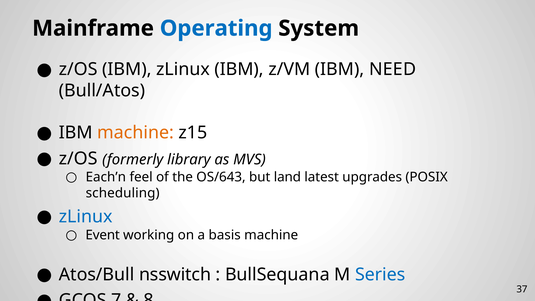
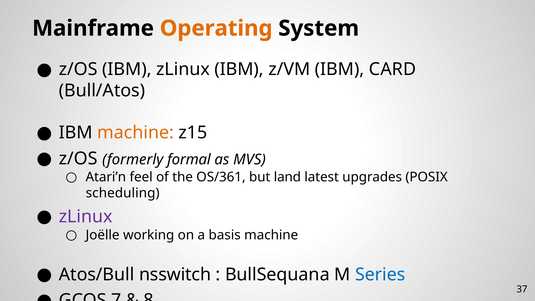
Operating colour: blue -> orange
NEED: NEED -> CARD
library: library -> formal
Each’n: Each’n -> Atari’n
OS/643: OS/643 -> OS/361
zLinux at (86, 216) colour: blue -> purple
Event: Event -> Joëlle
